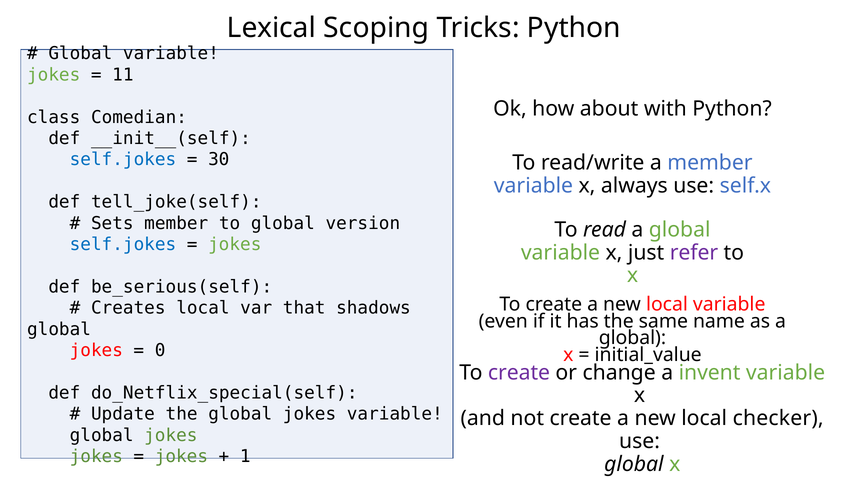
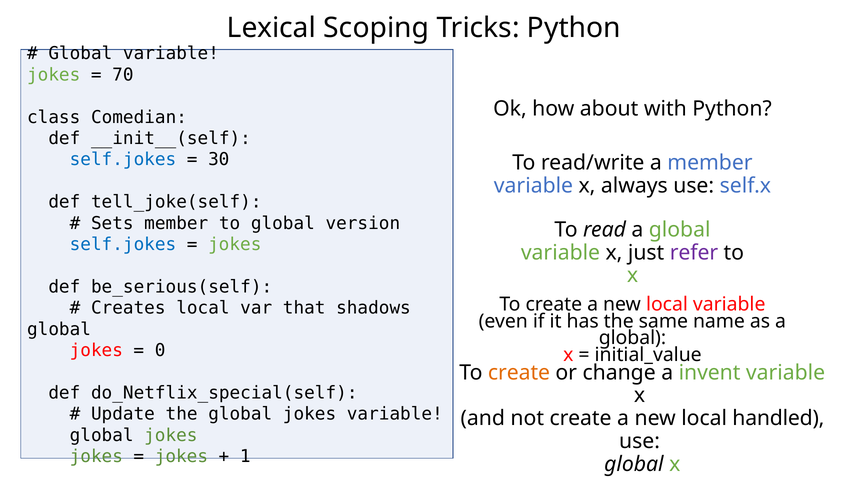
11: 11 -> 70
create at (519, 373) colour: purple -> orange
checker: checker -> handled
